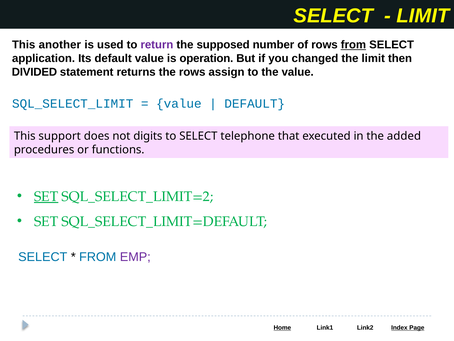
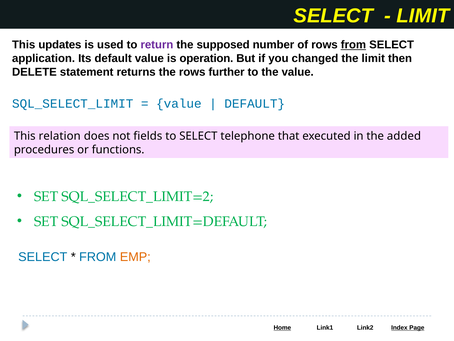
another: another -> updates
DIVIDED: DIVIDED -> DELETE
assign: assign -> further
support: support -> relation
digits: digits -> fields
SET at (46, 196) underline: present -> none
EMP colour: purple -> orange
